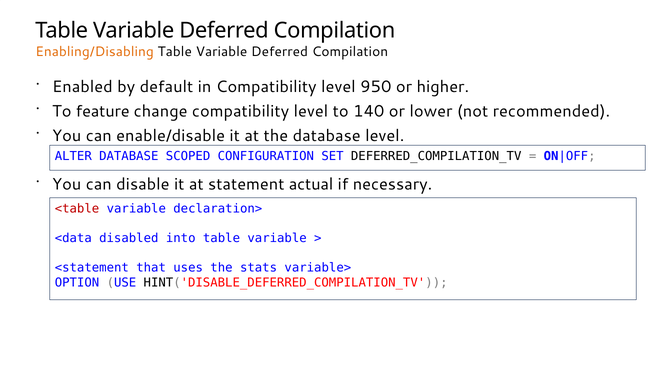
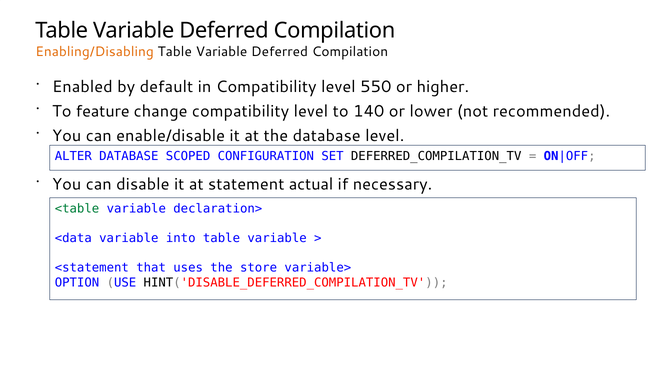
950: 950 -> 550
<table colour: red -> green
<data disabled: disabled -> variable
stats: stats -> store
